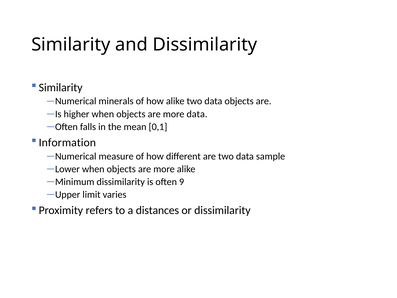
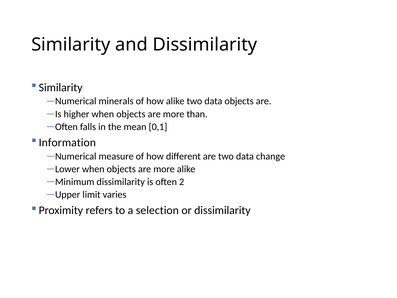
more data: data -> than
sample: sample -> change
9: 9 -> 2
distances: distances -> selection
